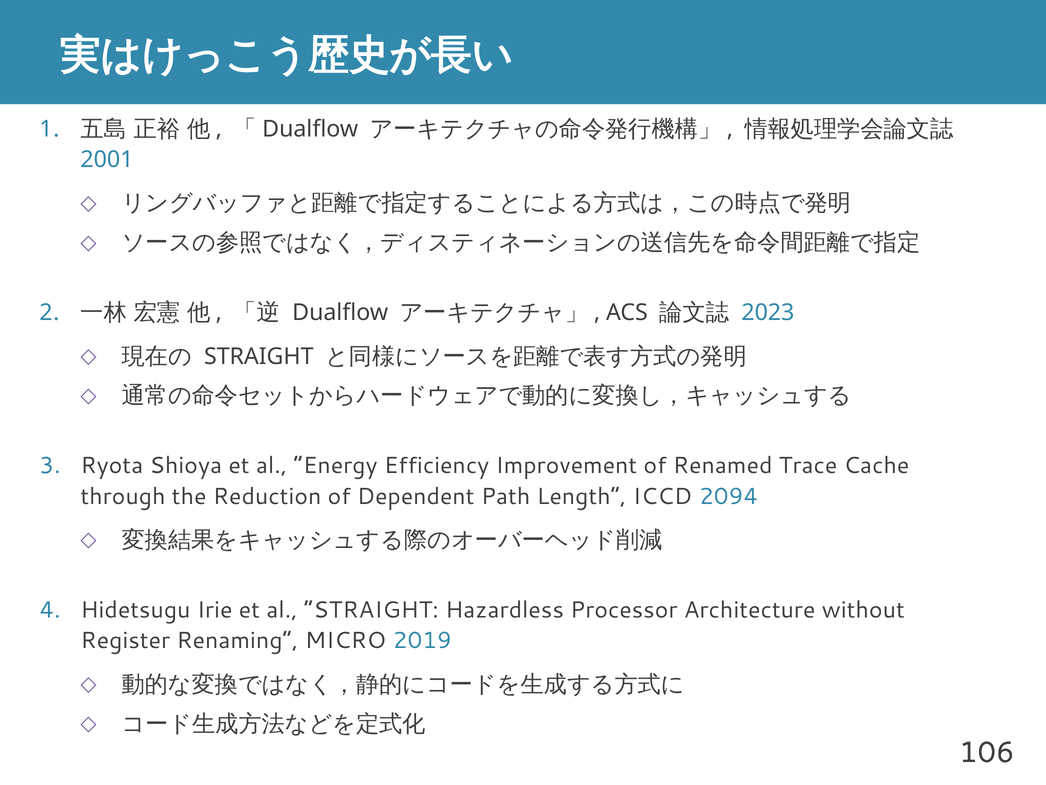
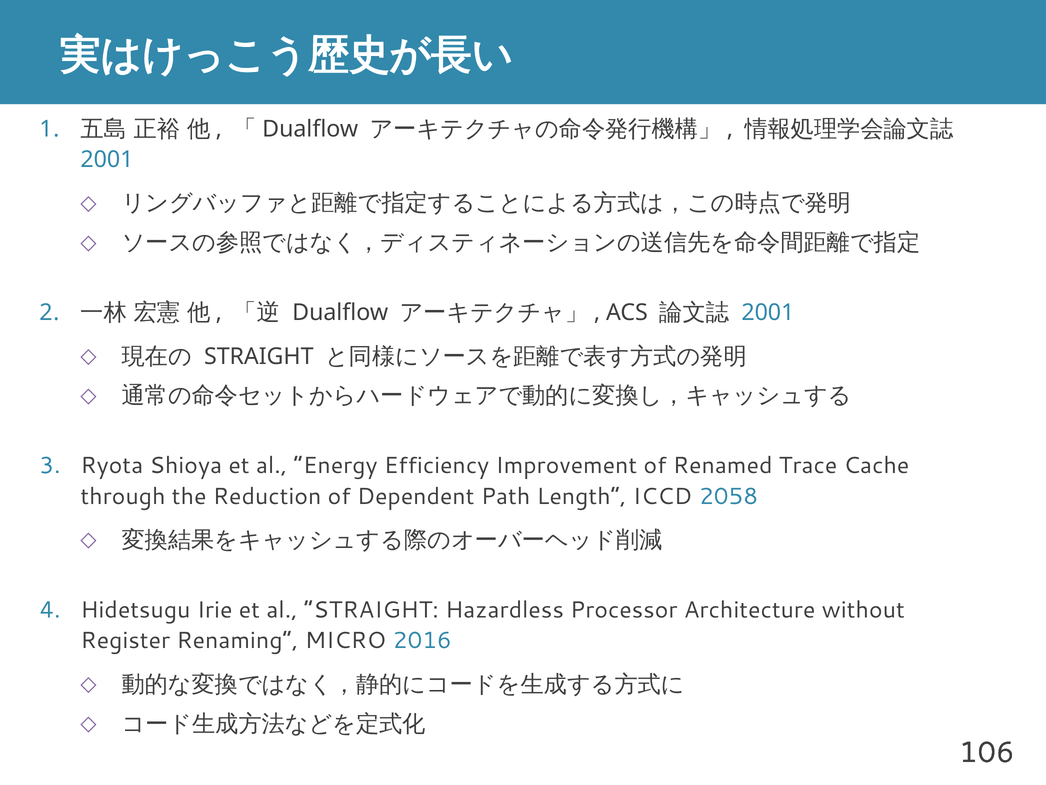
2023 at (768, 312): 2023 -> 2001
2094: 2094 -> 2058
2019: 2019 -> 2016
